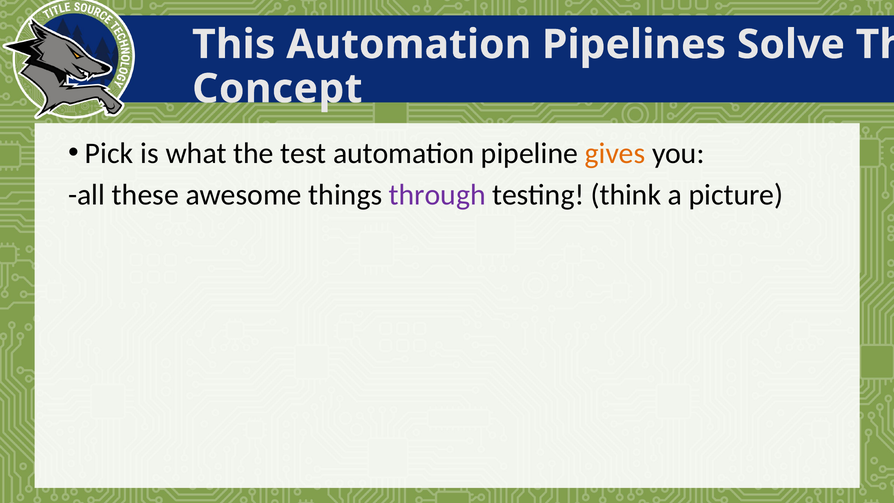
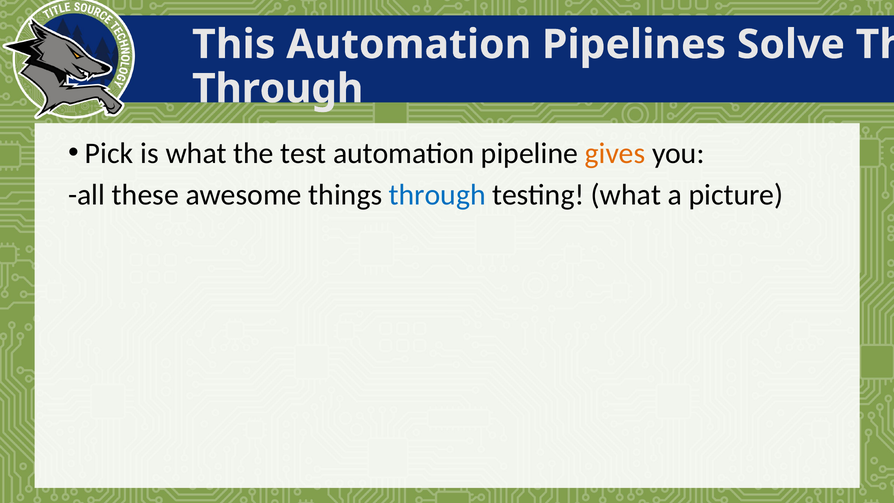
Concept at (277, 89): Concept -> Through
through at (437, 195) colour: purple -> blue
testing think: think -> what
